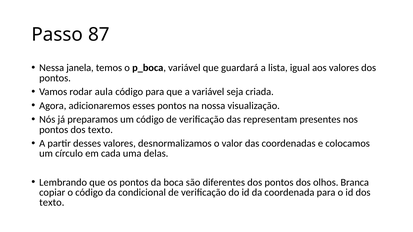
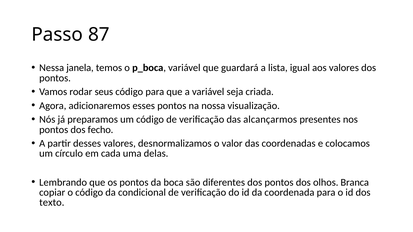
aula: aula -> seus
representam: representam -> alcançarmos
pontos dos texto: texto -> fecho
